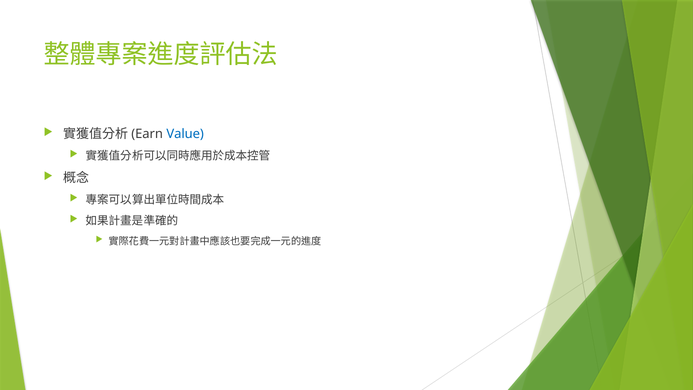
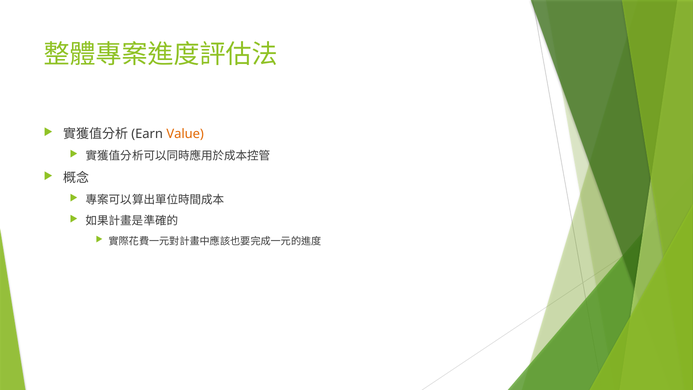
Value colour: blue -> orange
